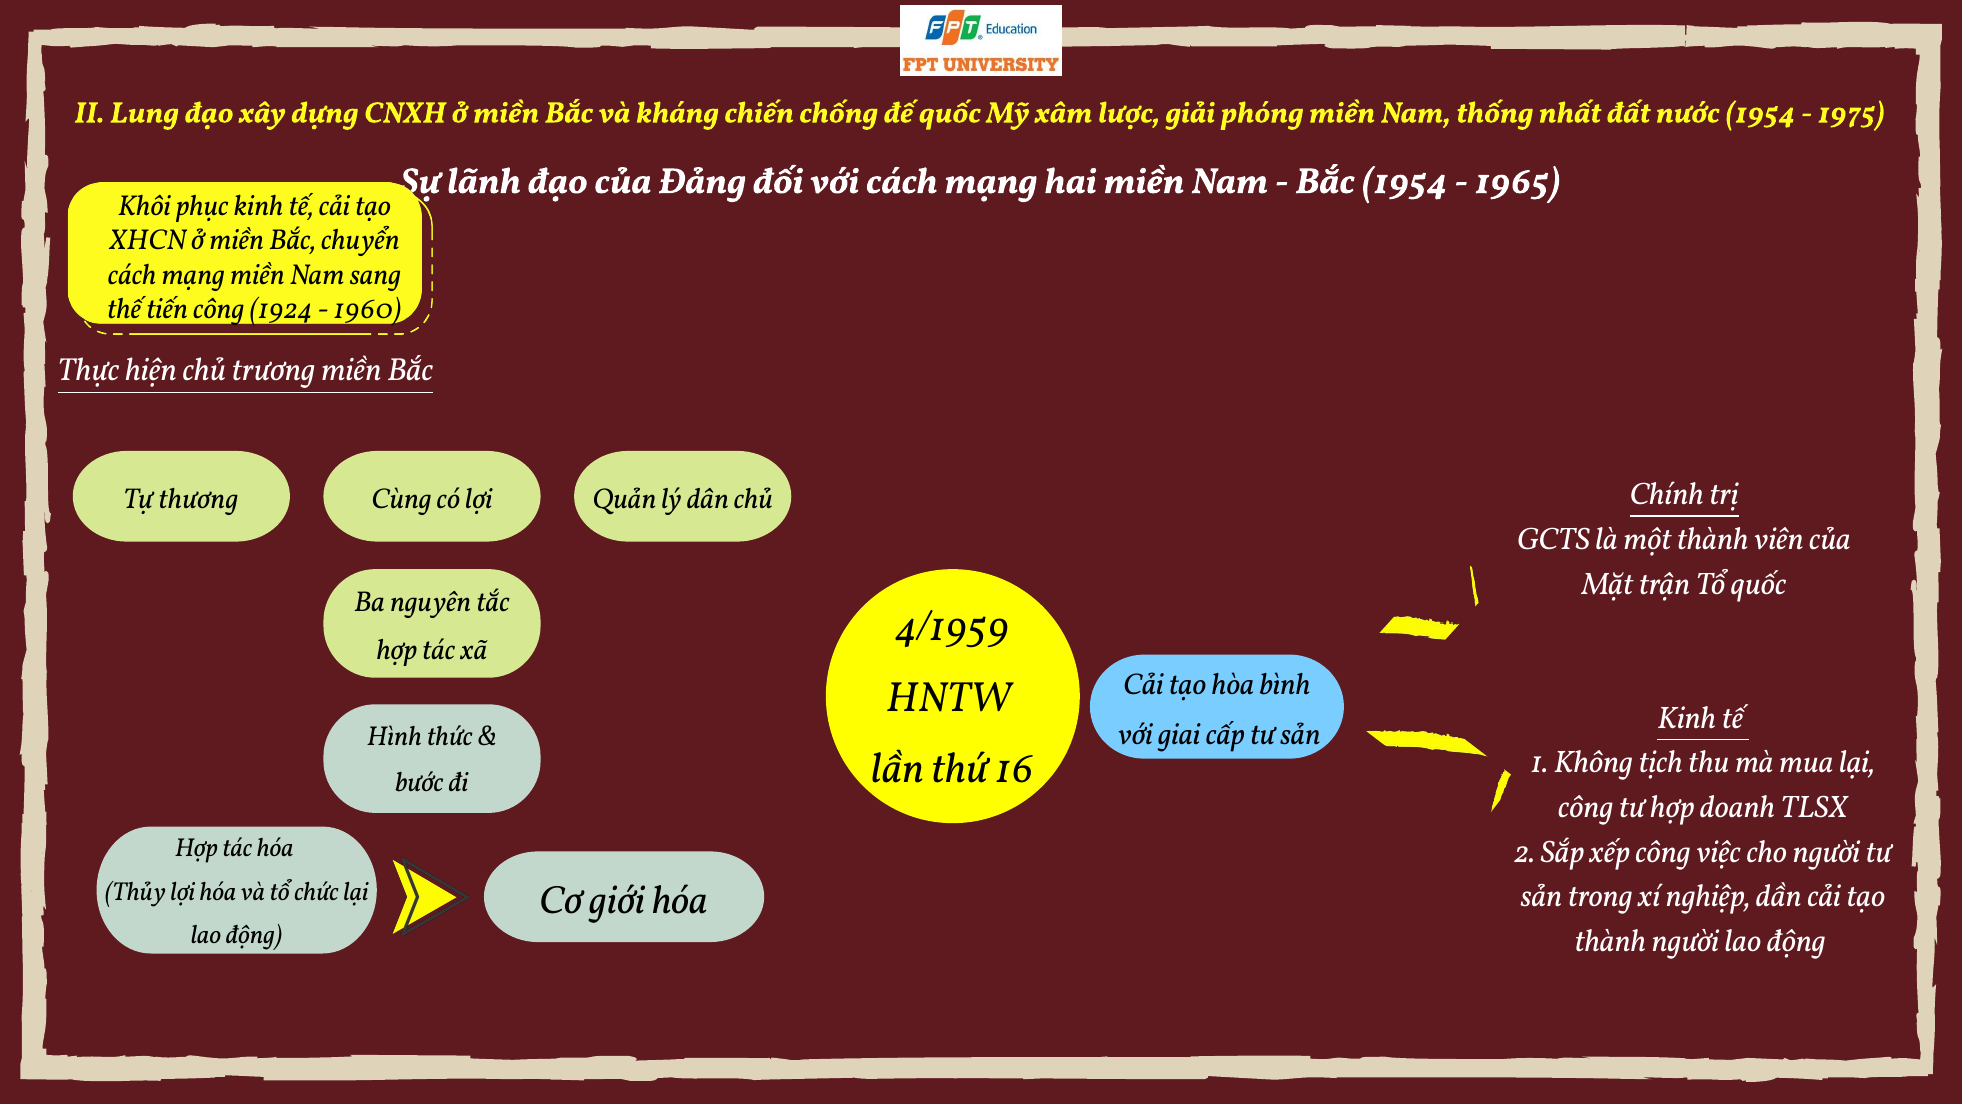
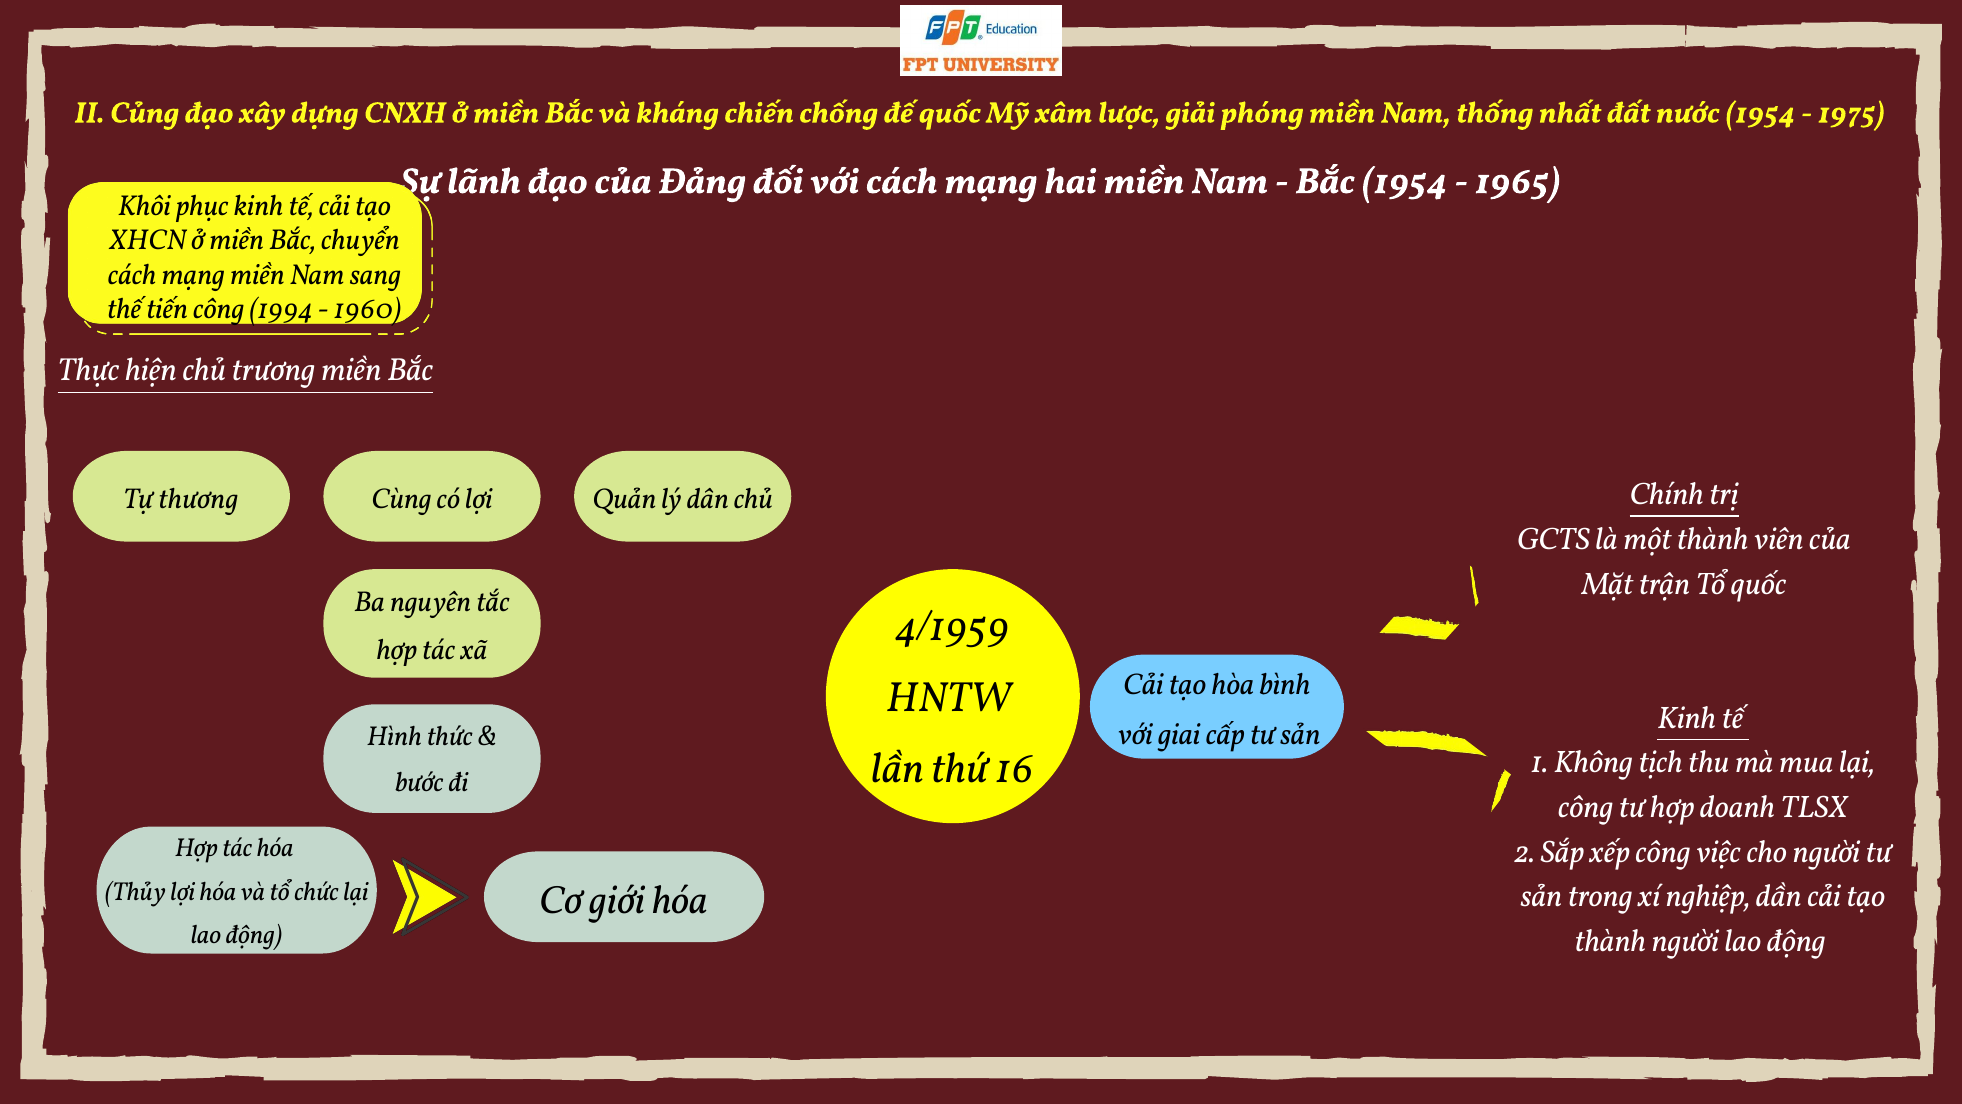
Lung: Lung -> Củng
1924: 1924 -> 1994
